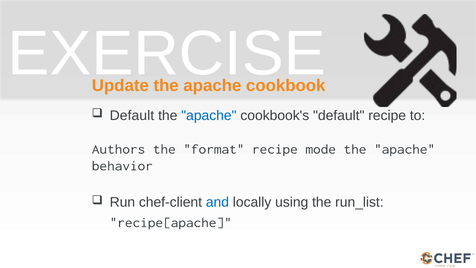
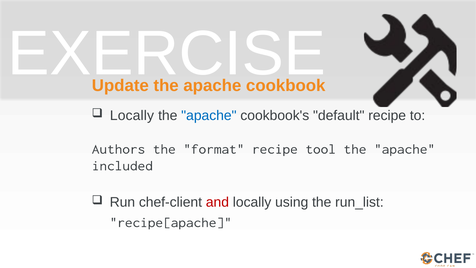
Default at (132, 116): Default -> Locally
mode: mode -> tool
behavior: behavior -> included
and colour: blue -> red
